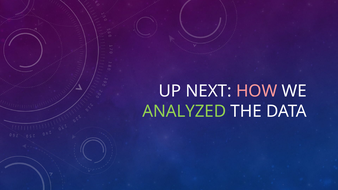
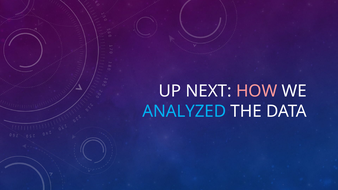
ANALYZED colour: light green -> light blue
